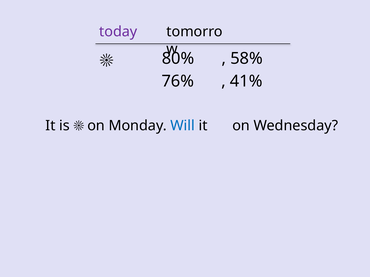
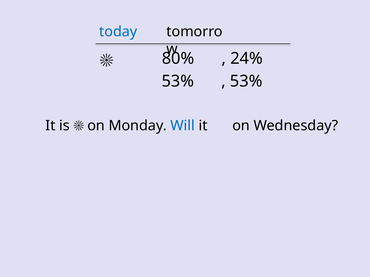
today colour: purple -> blue
58%: 58% -> 24%
76% at (178, 81): 76% -> 53%
41% at (246, 81): 41% -> 53%
